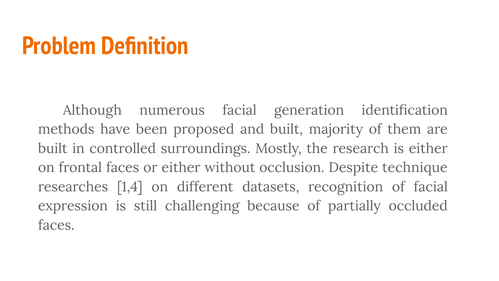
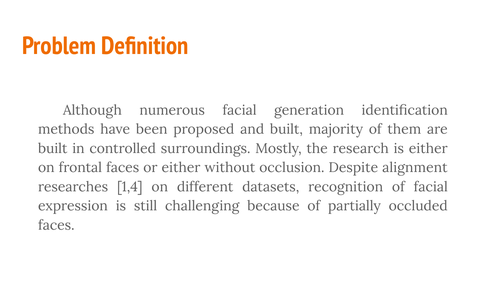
technique: technique -> alignment
